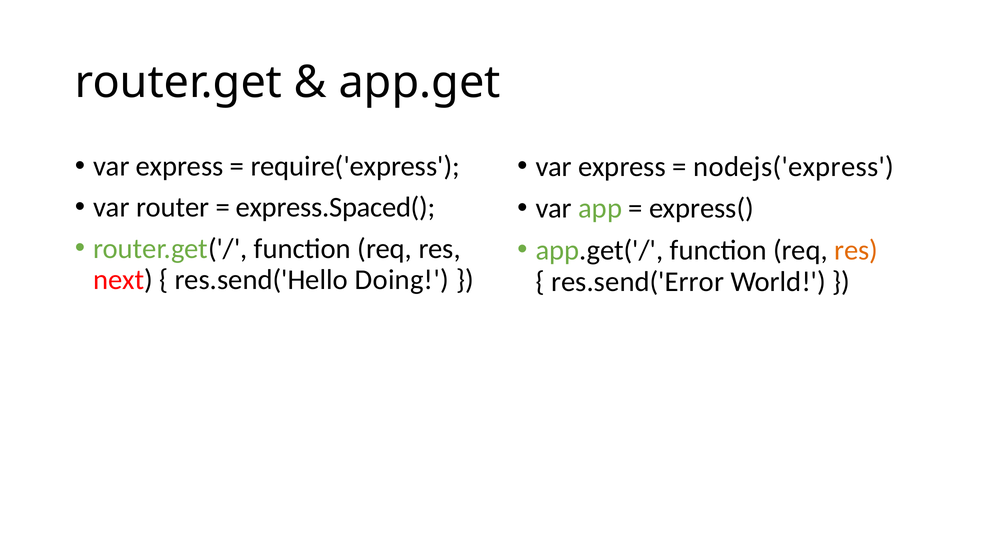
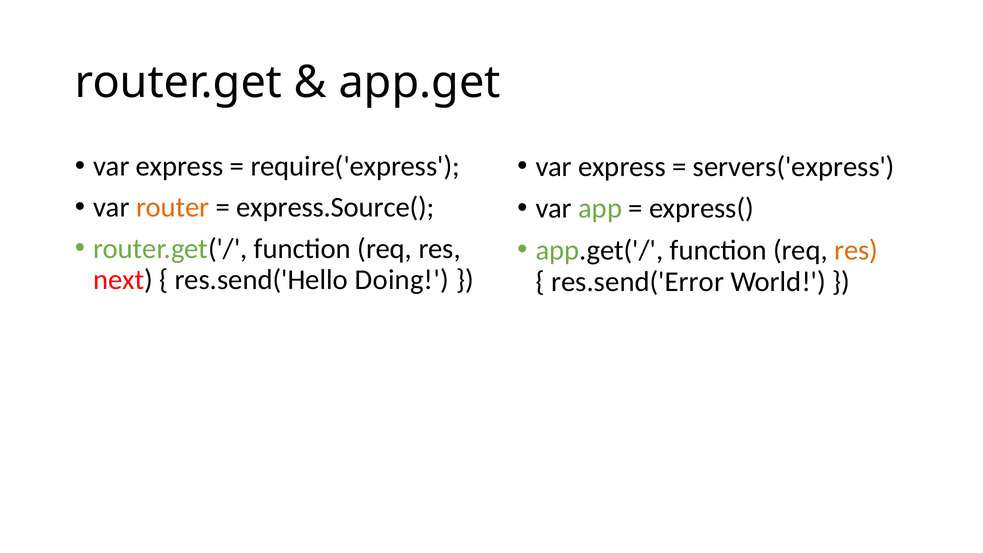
nodejs('express: nodejs('express -> servers('express
router colour: black -> orange
express.Spaced(: express.Spaced( -> express.Source(
